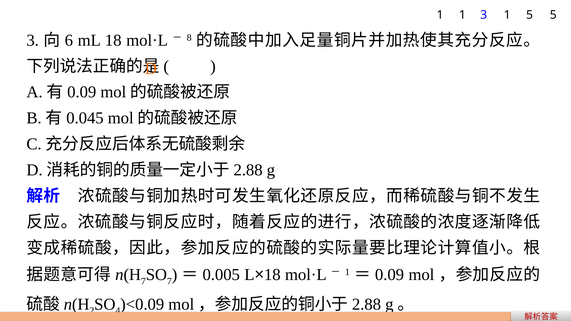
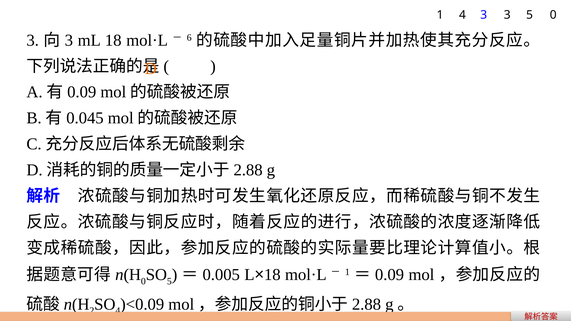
1 1: 1 -> 4
3 1: 1 -> 3
5 5: 5 -> 0
6 at (69, 40): 6 -> 3
8: 8 -> 6
7 at (143, 281): 7 -> 0
7 at (169, 281): 7 -> 5
